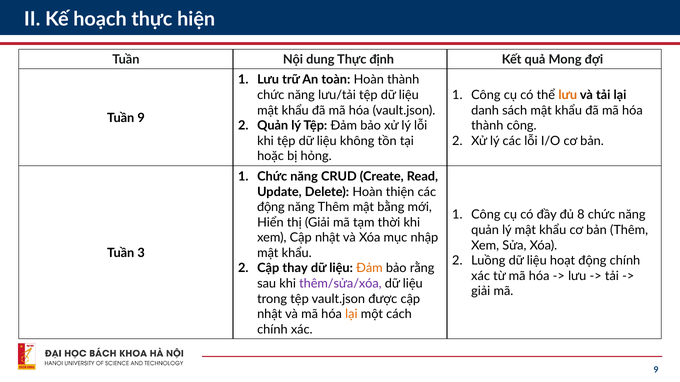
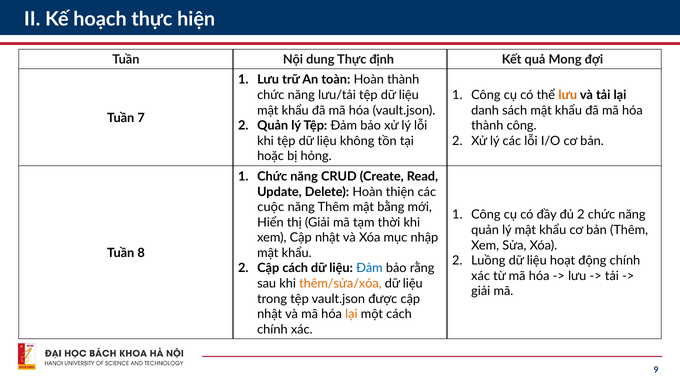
Tuần 9: 9 -> 7
động at (271, 207): động -> cuộc
đủ 8: 8 -> 2
3: 3 -> 8
Cập thay: thay -> cách
Đảm at (369, 269) colour: orange -> blue
thêm/sửa/xóa colour: purple -> orange
